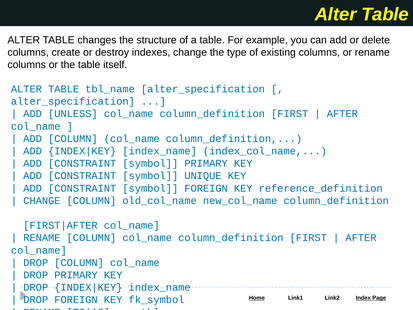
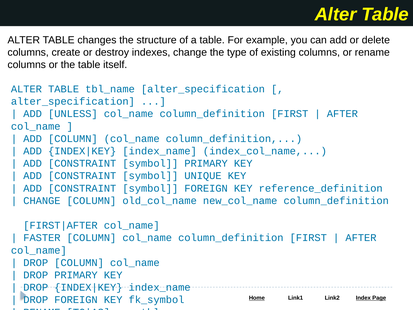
RENAME at (42, 238): RENAME -> FASTER
